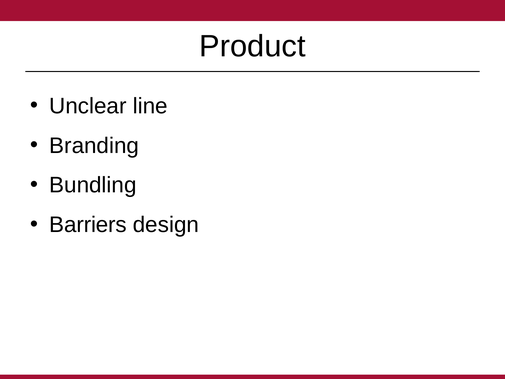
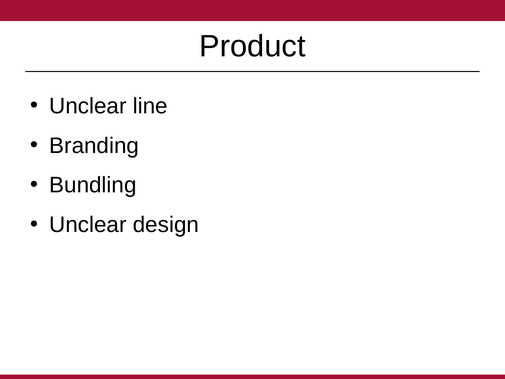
Barriers at (88, 225): Barriers -> Unclear
